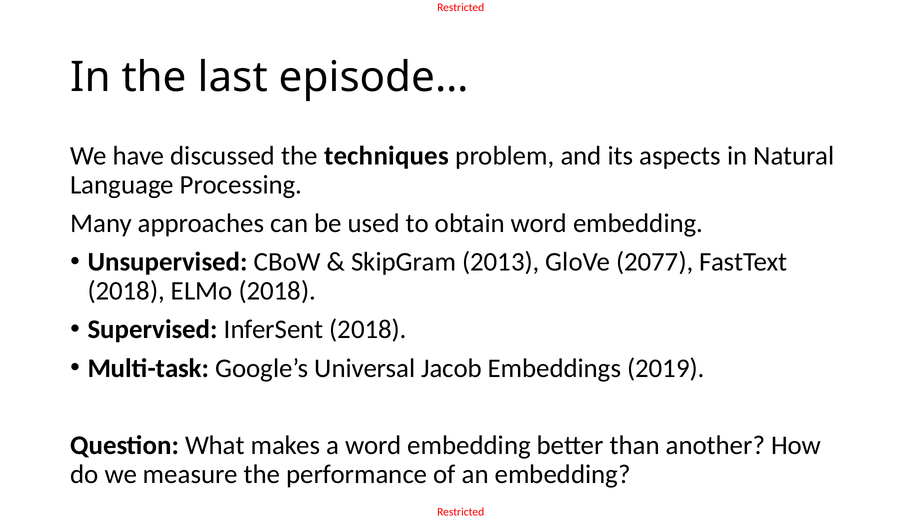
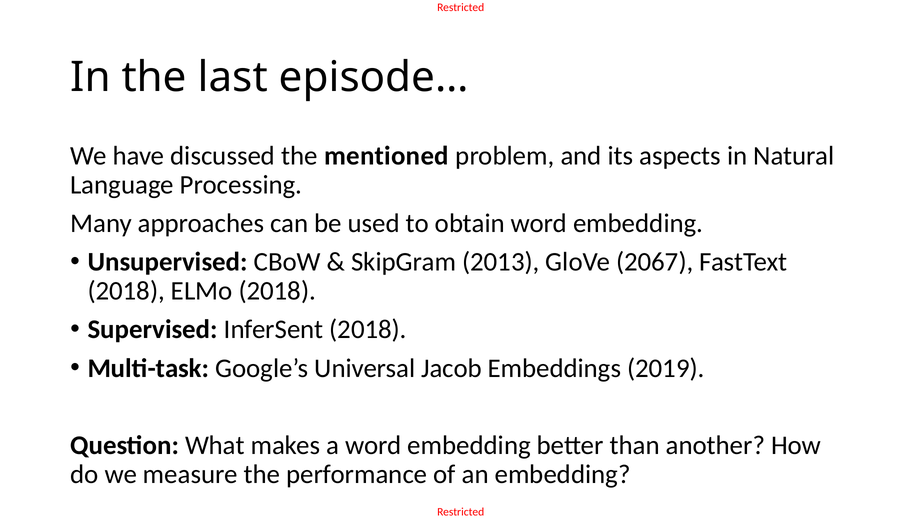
techniques: techniques -> mentioned
2077: 2077 -> 2067
